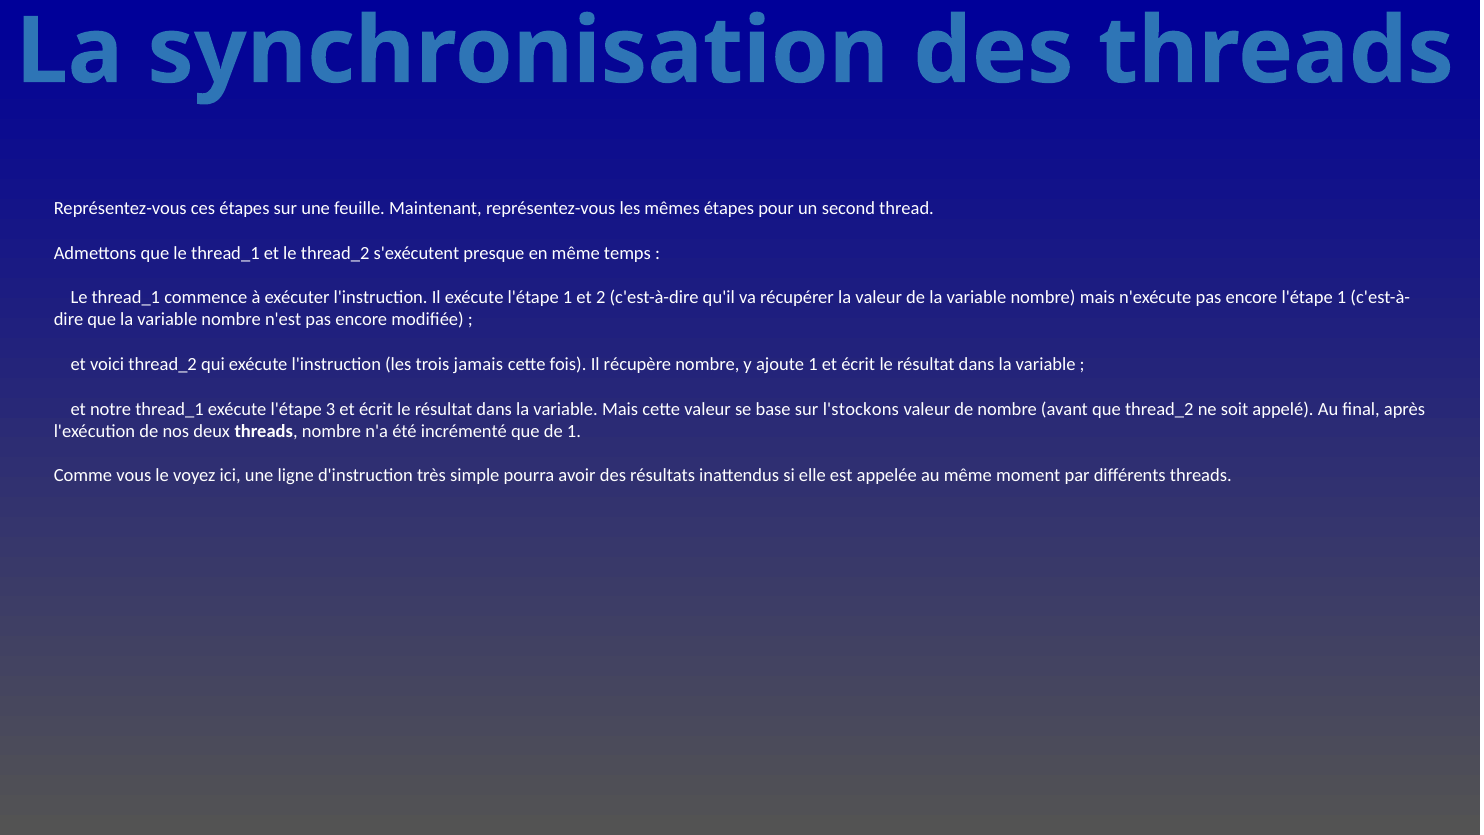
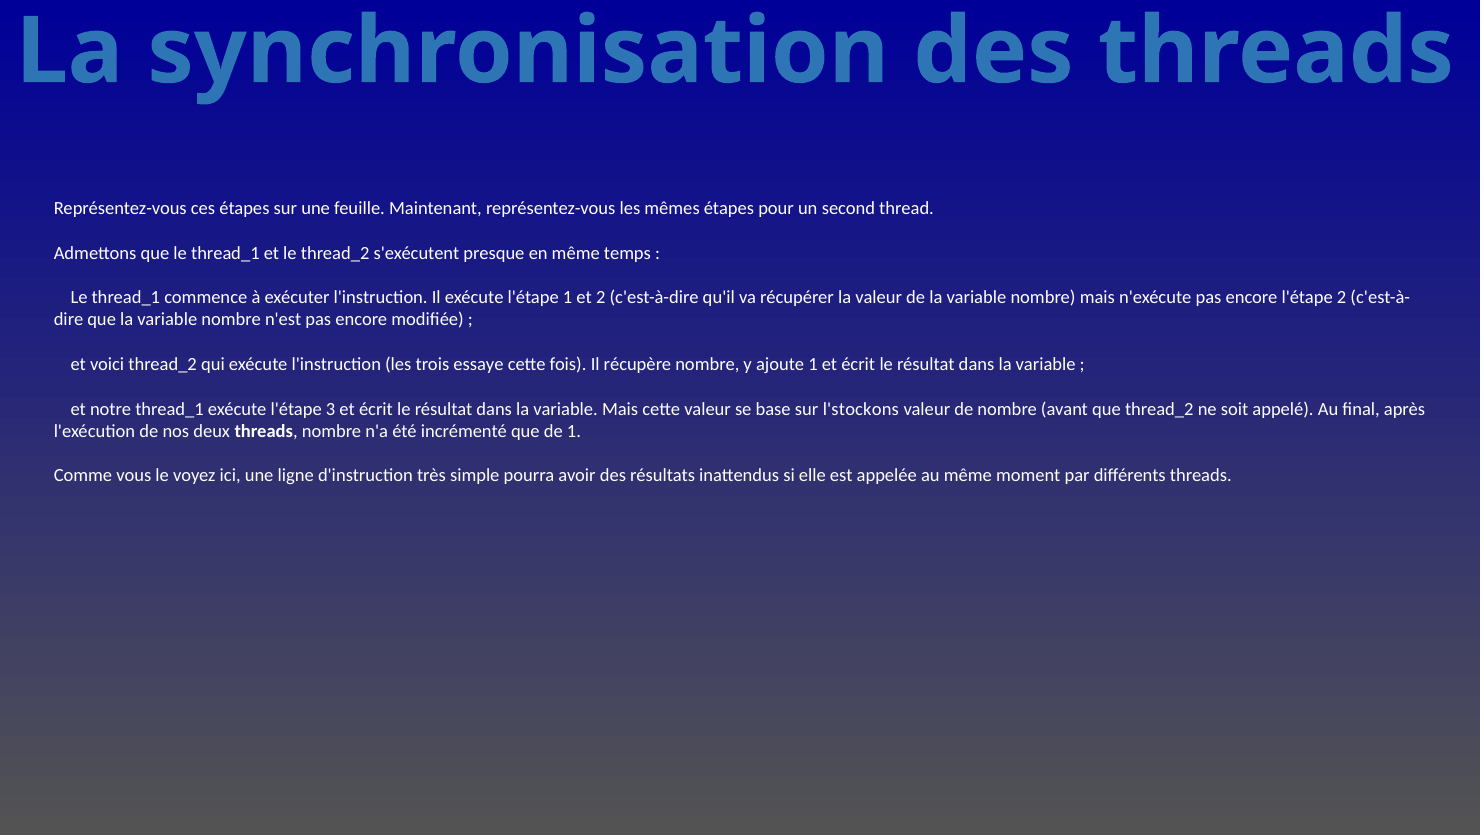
encore l'étape 1: 1 -> 2
jamais: jamais -> essaye
